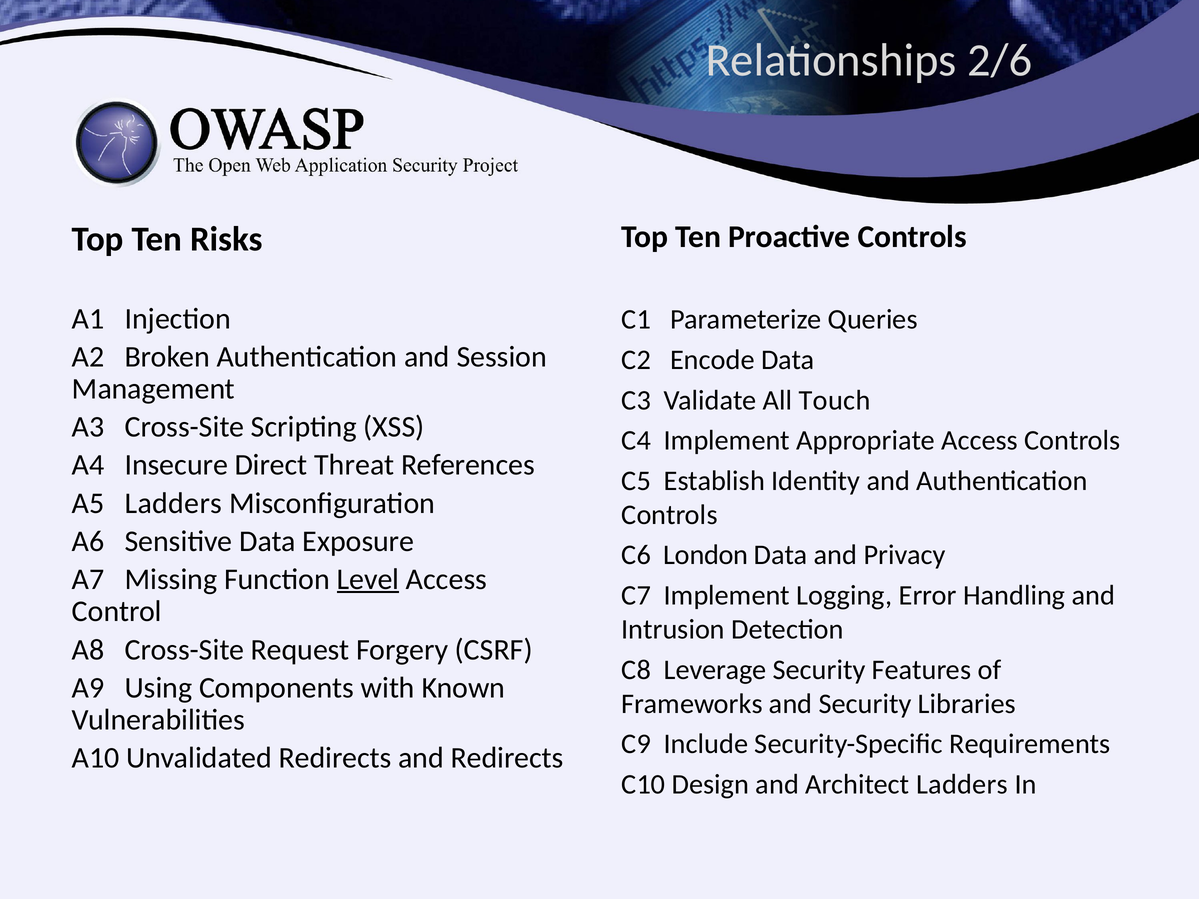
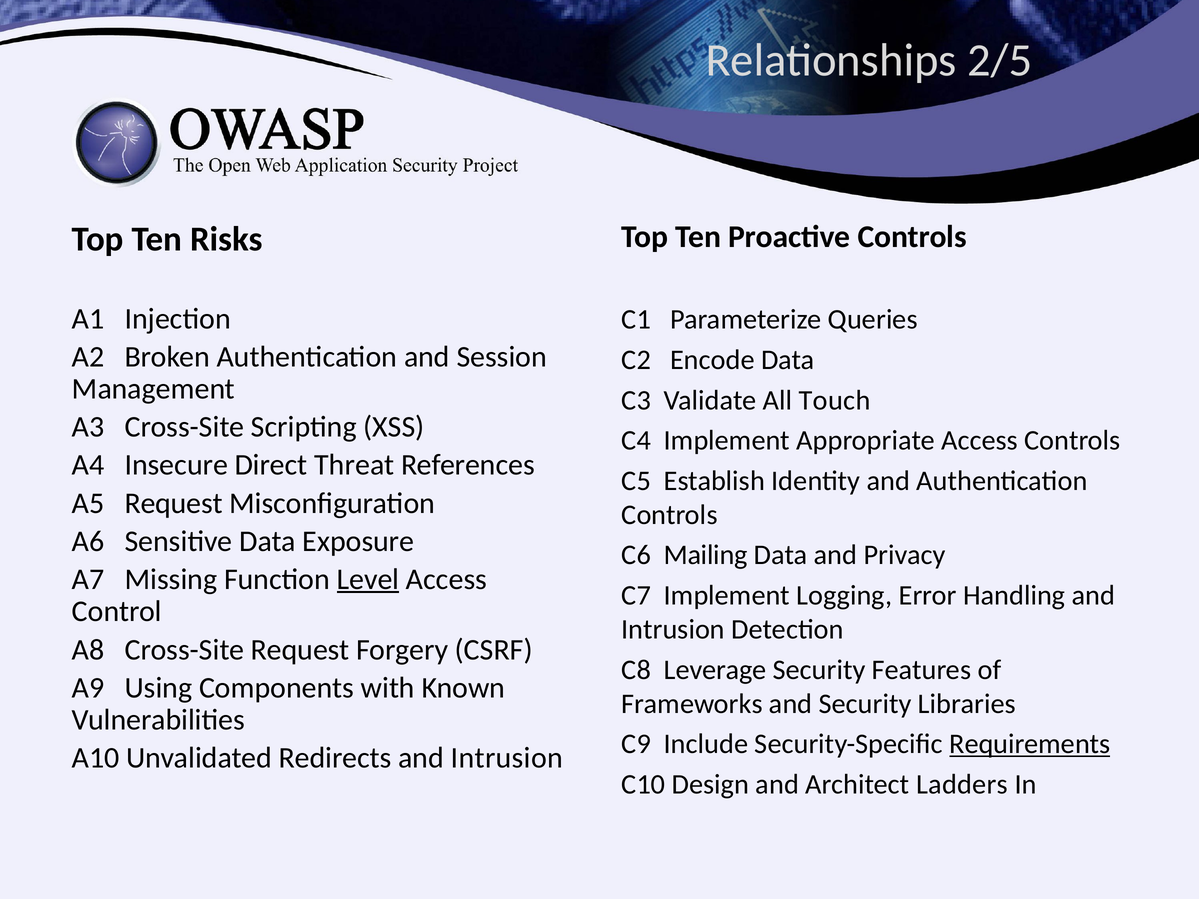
2/6: 2/6 -> 2/5
A5 Ladders: Ladders -> Request
London: London -> Mailing
Requirements underline: none -> present
Redirects and Redirects: Redirects -> Intrusion
